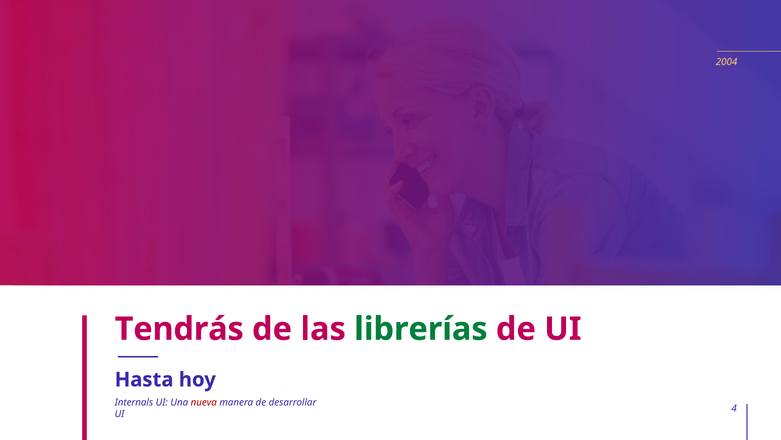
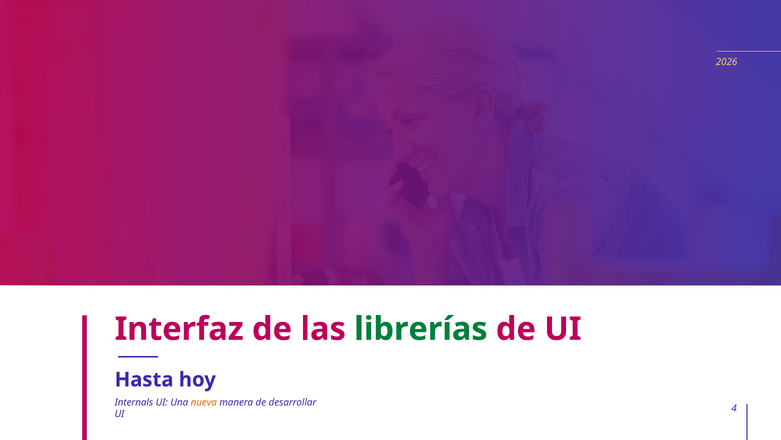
2004: 2004 -> 2026
Tendrás: Tendrás -> Interfaz
nueva colour: red -> orange
